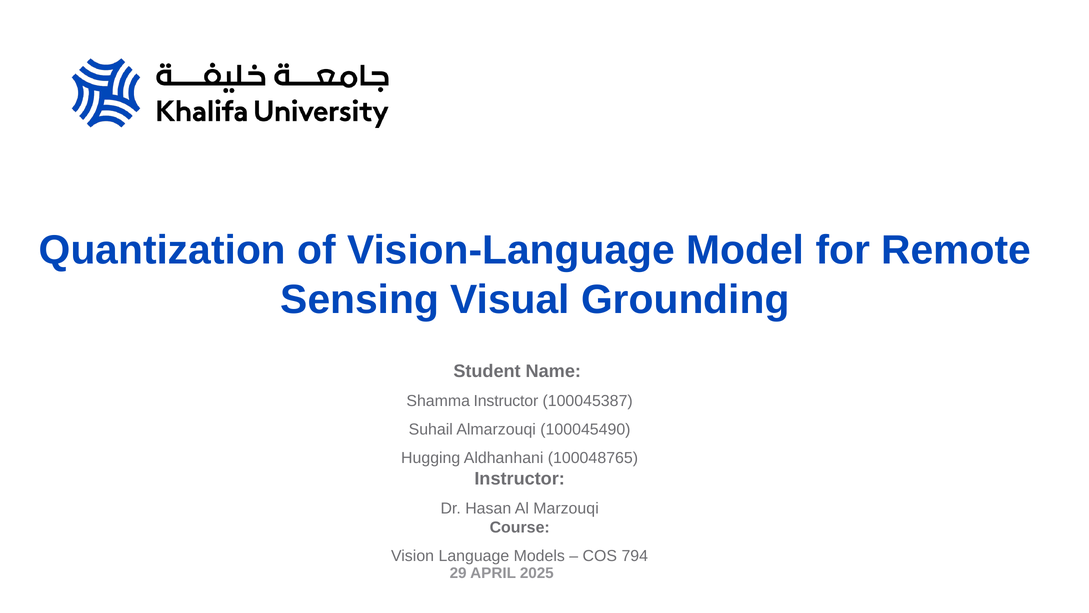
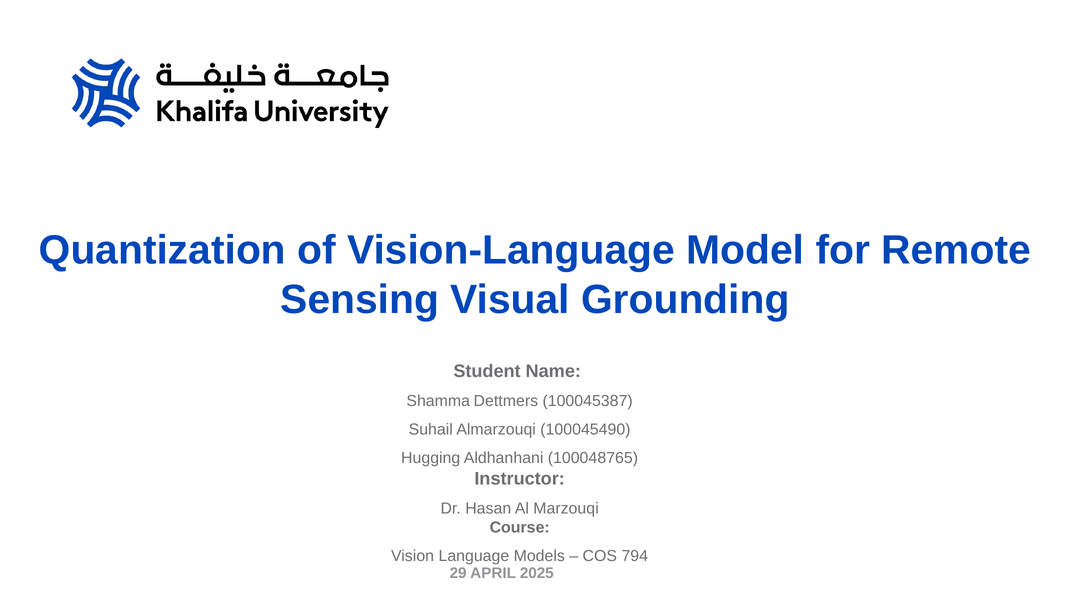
Shamma Instructor: Instructor -> Dettmers
